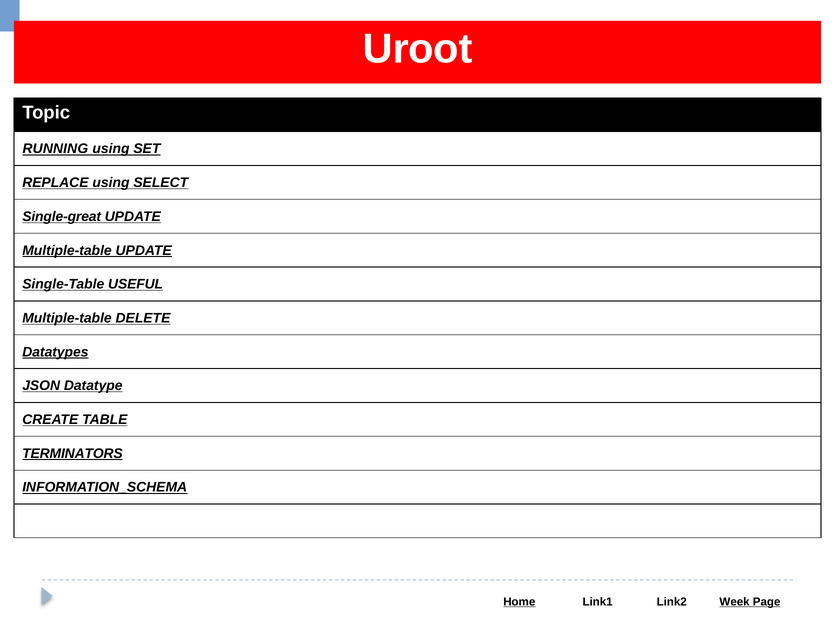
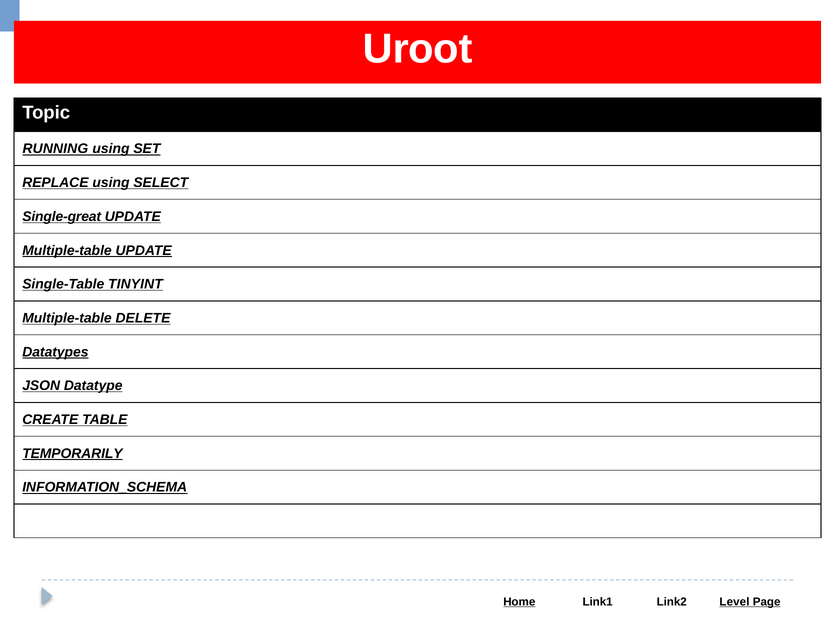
USEFUL: USEFUL -> TINYINT
TERMINATORS: TERMINATORS -> TEMPORARILY
Week: Week -> Level
